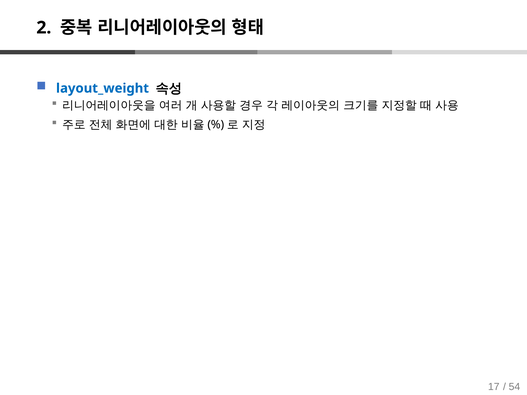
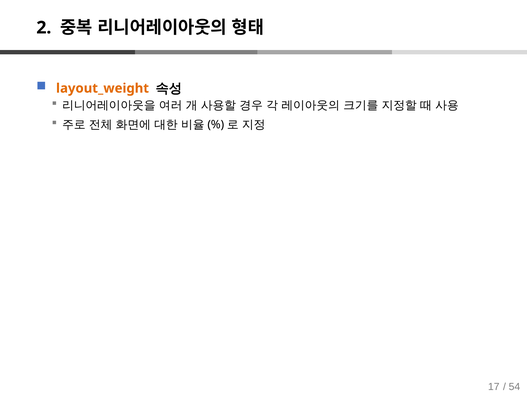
layout_weight colour: blue -> orange
